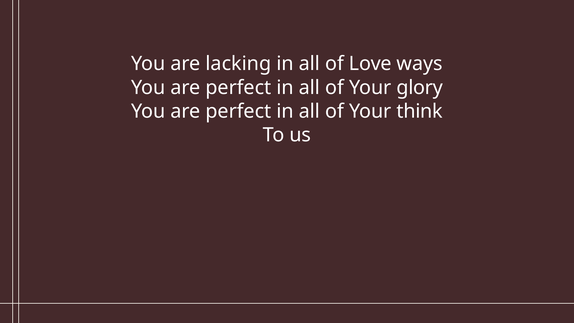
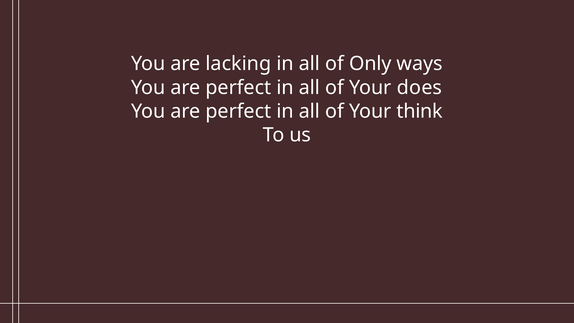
Love: Love -> Only
glory: glory -> does
